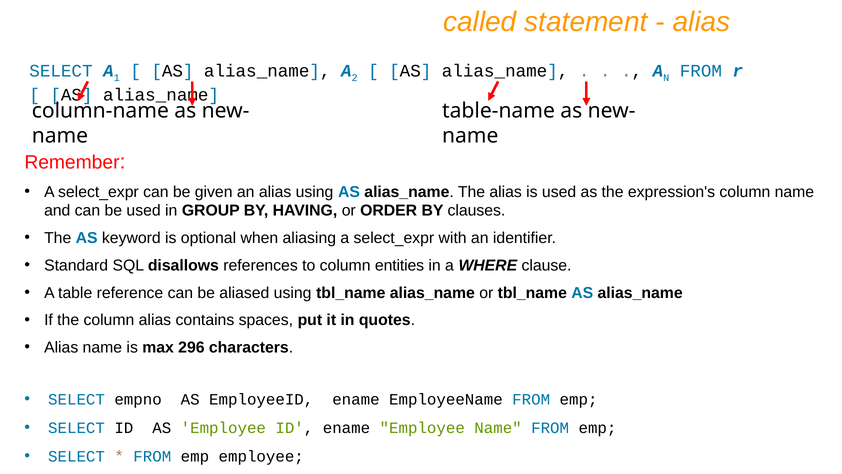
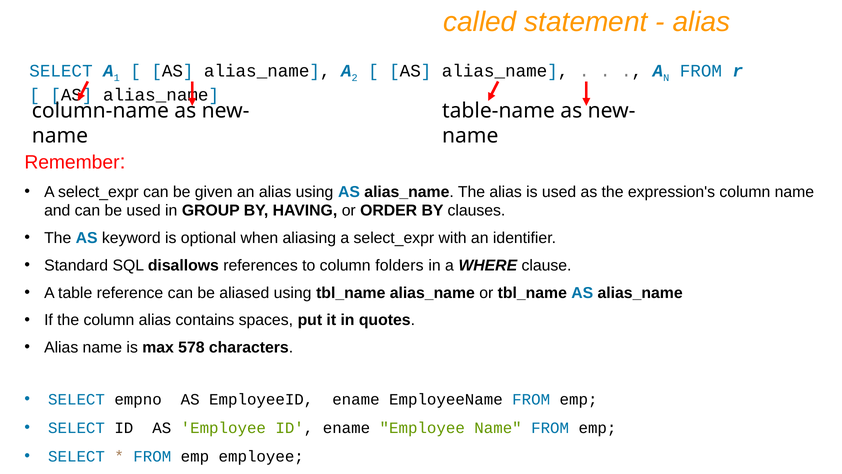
entities: entities -> folders
296: 296 -> 578
